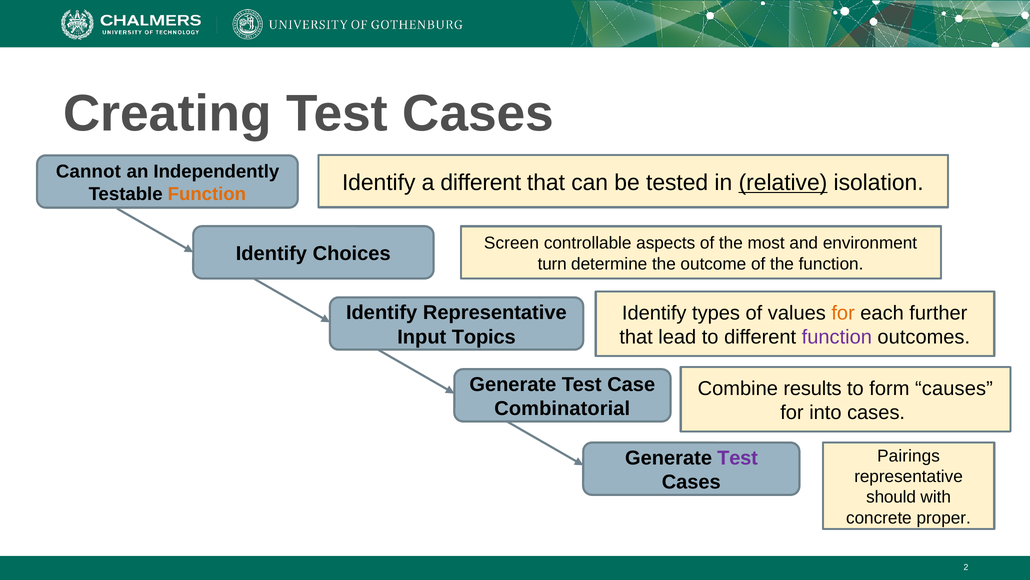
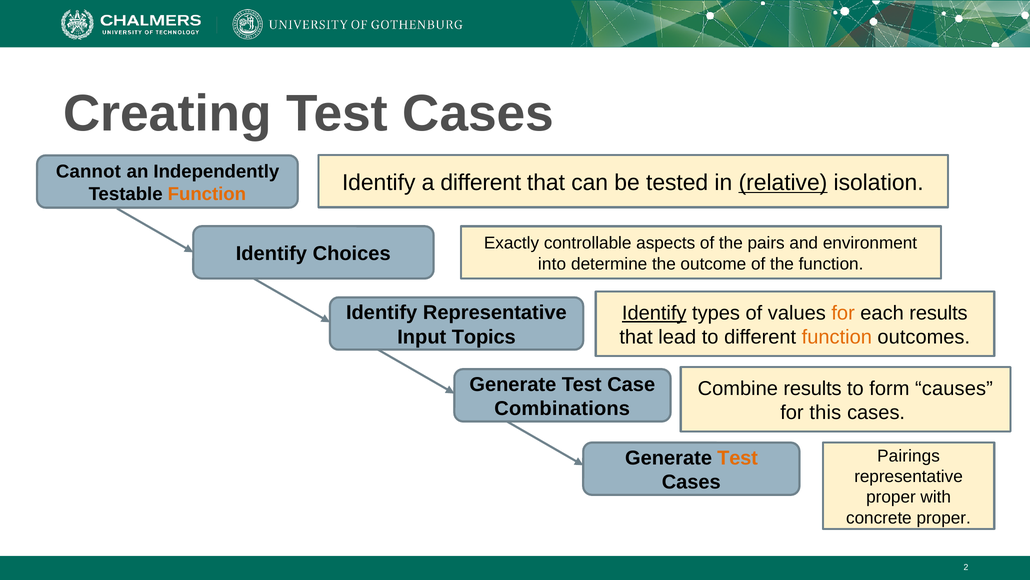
Screen: Screen -> Exactly
most: most -> pairs
turn: turn -> into
Identify at (654, 313) underline: none -> present
each further: further -> results
function at (837, 337) colour: purple -> orange
Combinatorial: Combinatorial -> Combinations
into: into -> this
Test at (738, 458) colour: purple -> orange
should at (891, 497): should -> proper
